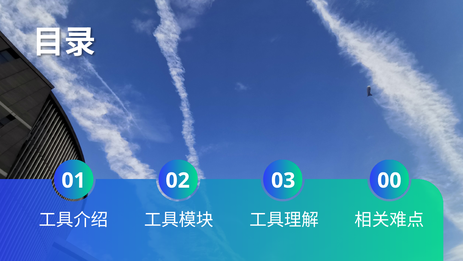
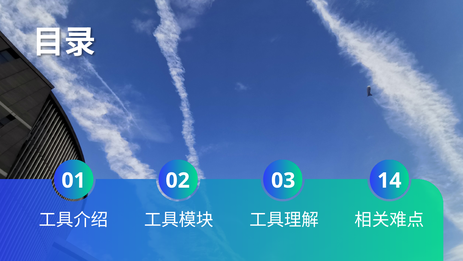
00: 00 -> 14
